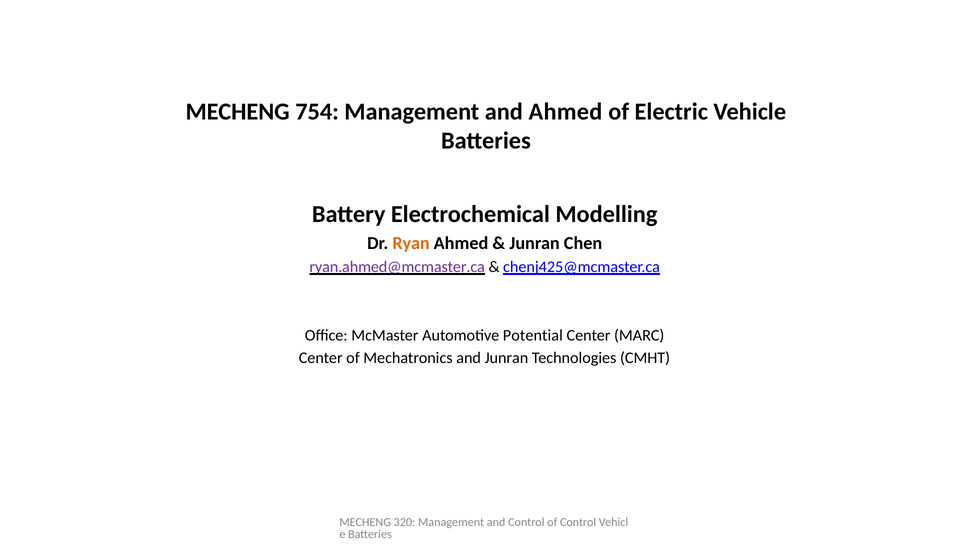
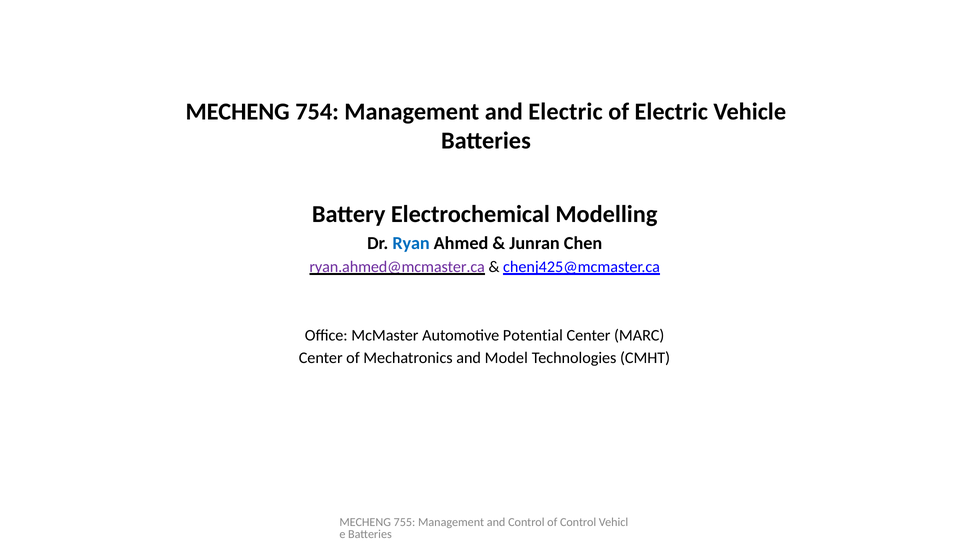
and Ahmed: Ahmed -> Electric
Ryan colour: orange -> blue
and Junran: Junran -> Model
320: 320 -> 755
